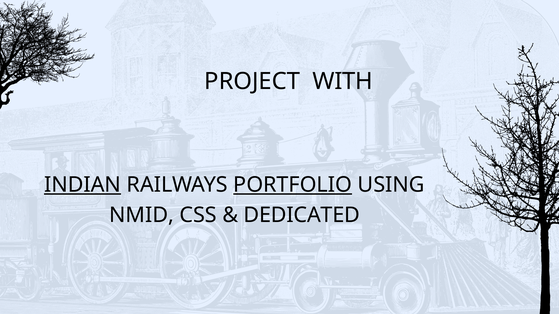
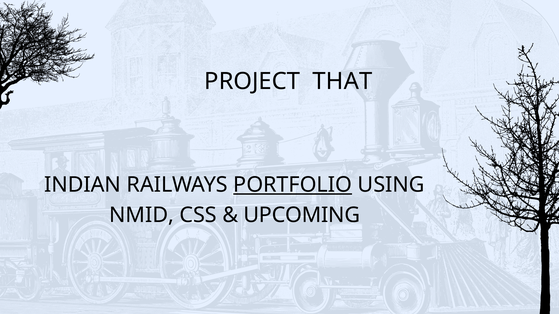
WITH: WITH -> THAT
INDIAN underline: present -> none
DEDICATED: DEDICATED -> UPCOMING
